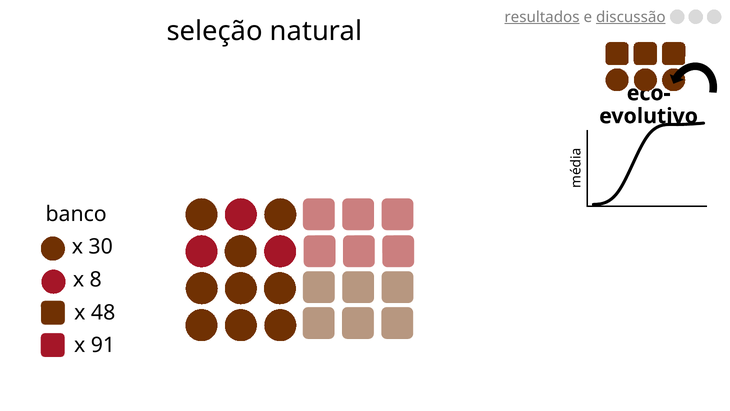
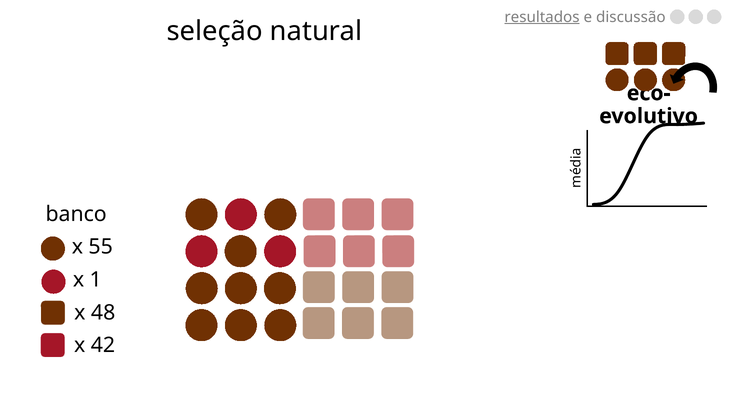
discussão underline: present -> none
30: 30 -> 55
8: 8 -> 1
91: 91 -> 42
